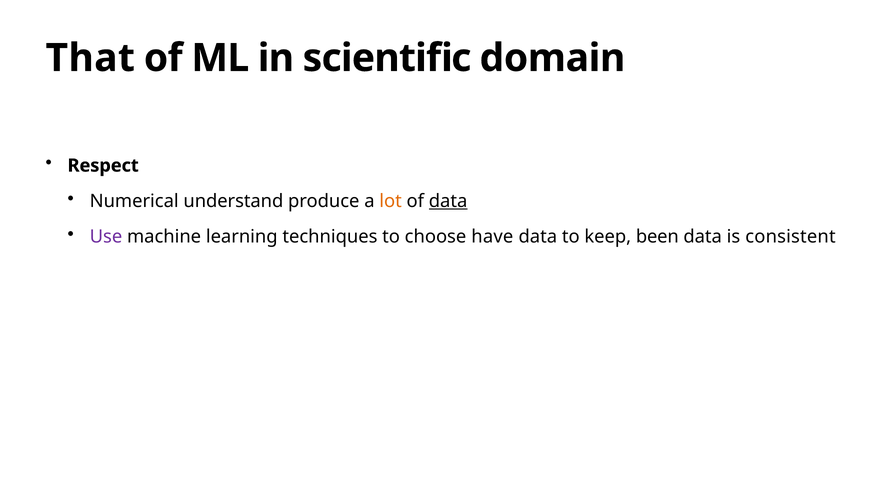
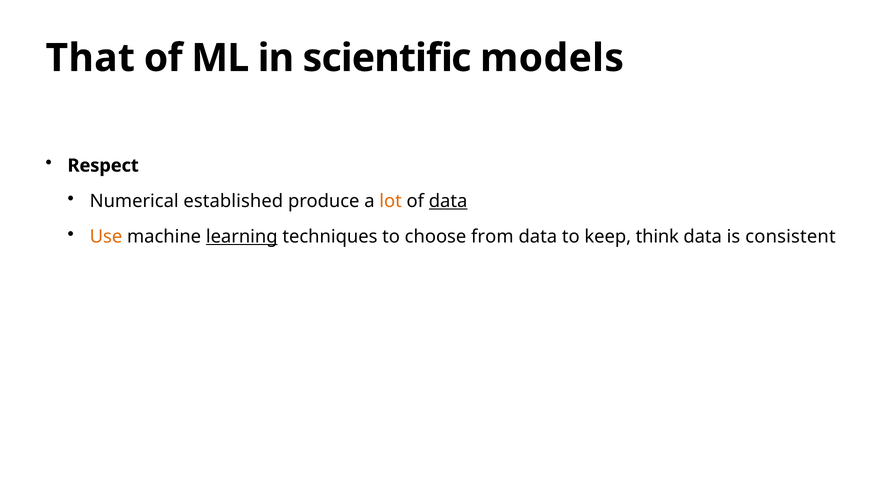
domain: domain -> models
understand: understand -> established
Use colour: purple -> orange
learning underline: none -> present
have: have -> from
been: been -> think
